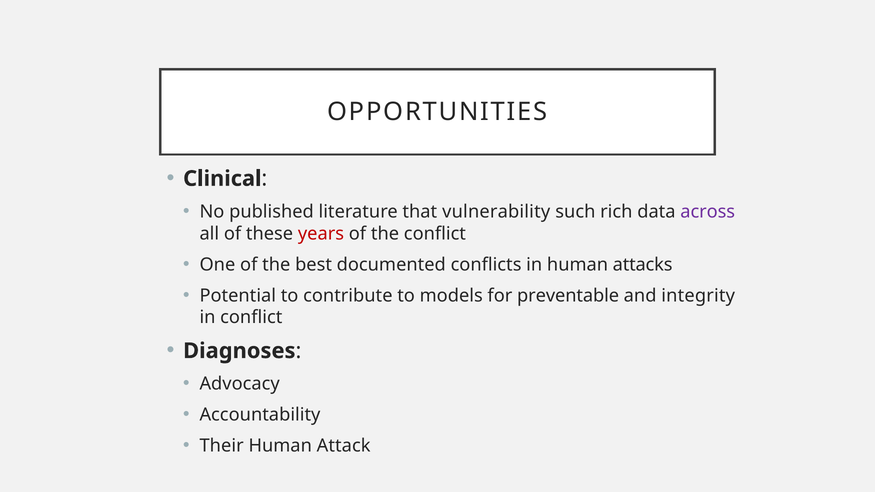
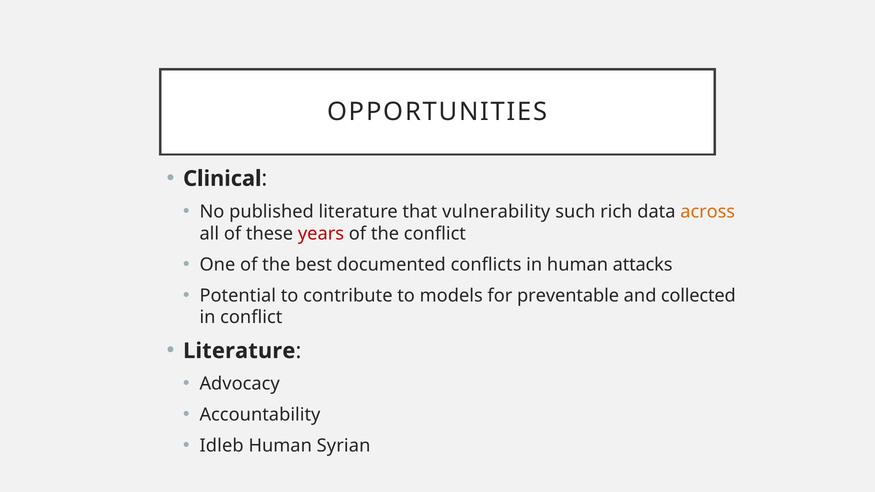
across colour: purple -> orange
integrity: integrity -> collected
Diagnoses at (239, 351): Diagnoses -> Literature
Their: Their -> Idleb
Attack: Attack -> Syrian
